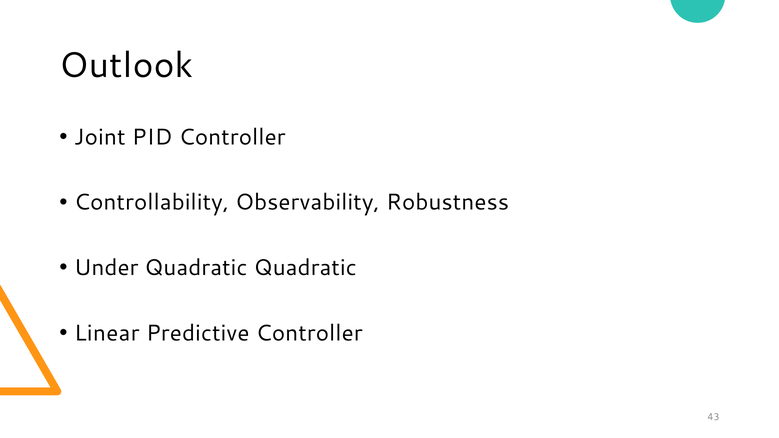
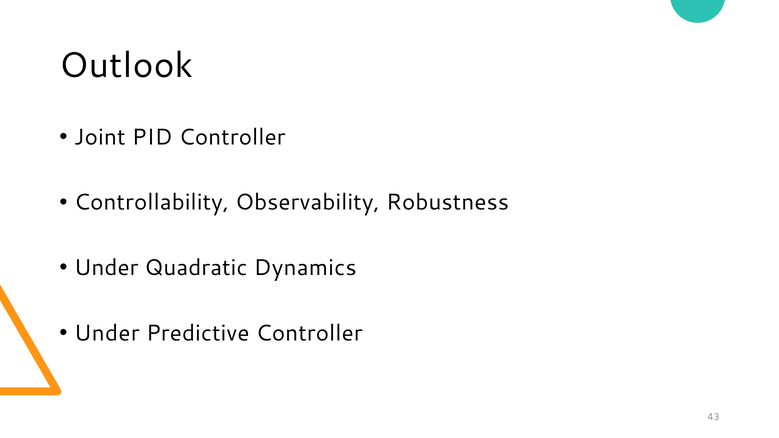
Quadratic Quadratic: Quadratic -> Dynamics
Linear at (107, 333): Linear -> Under
